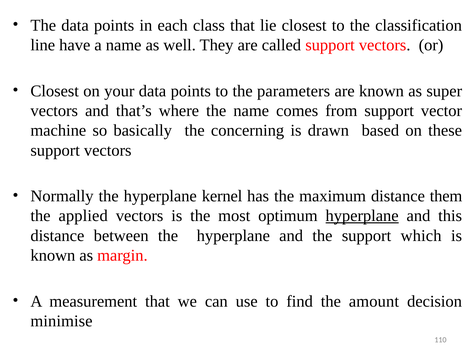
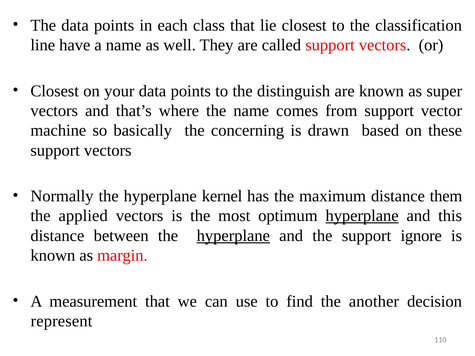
parameters: parameters -> distinguish
hyperplane at (233, 236) underline: none -> present
which: which -> ignore
amount: amount -> another
minimise: minimise -> represent
